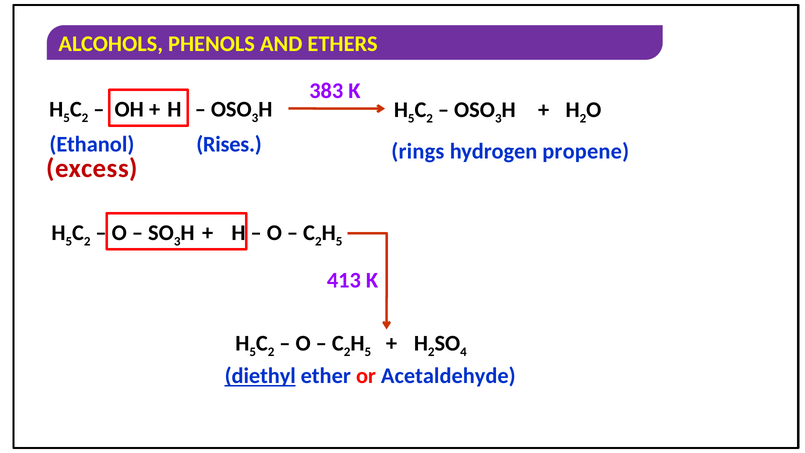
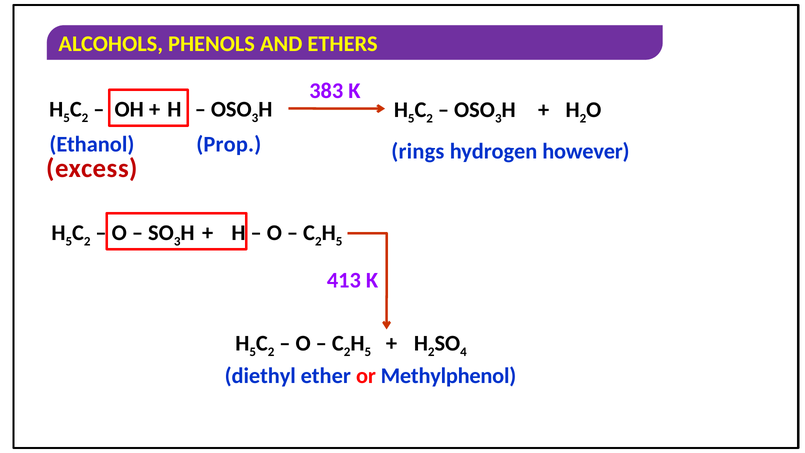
Rises: Rises -> Prop
propene: propene -> however
diethyl underline: present -> none
Acetaldehyde: Acetaldehyde -> Methylphenol
